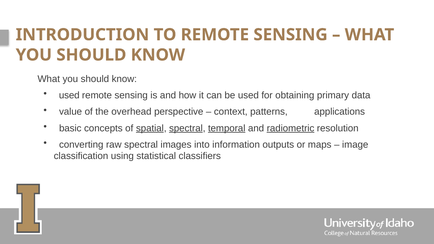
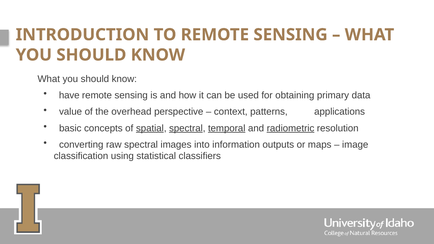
used at (69, 95): used -> have
